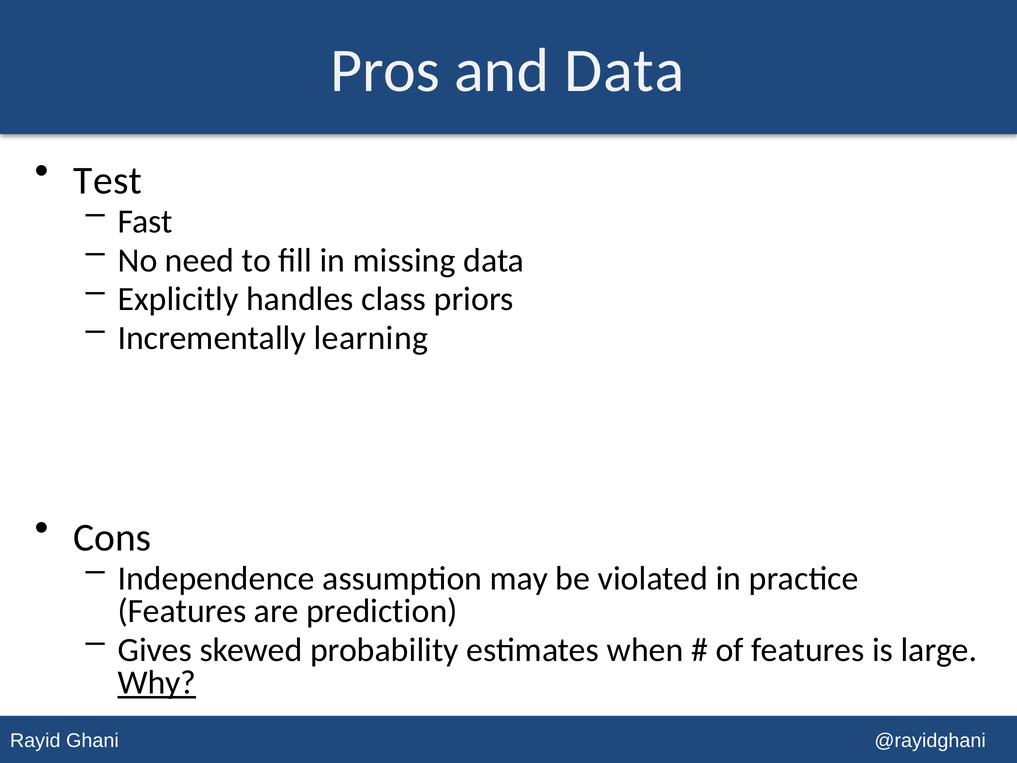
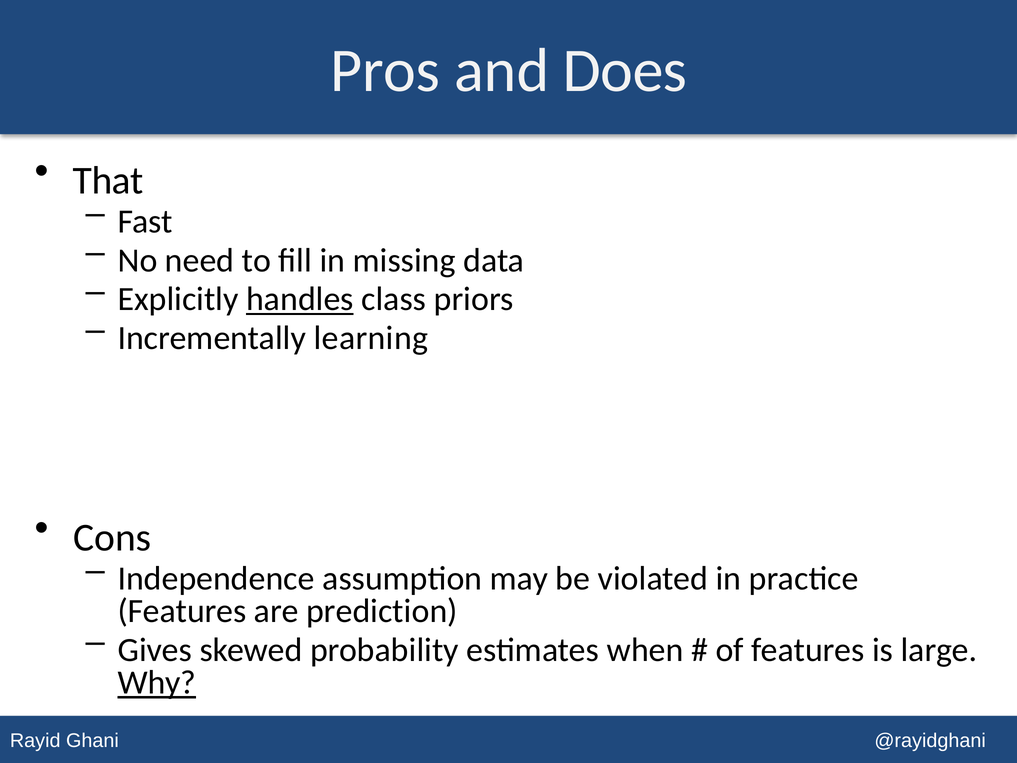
and Data: Data -> Does
Test: Test -> That
handles underline: none -> present
